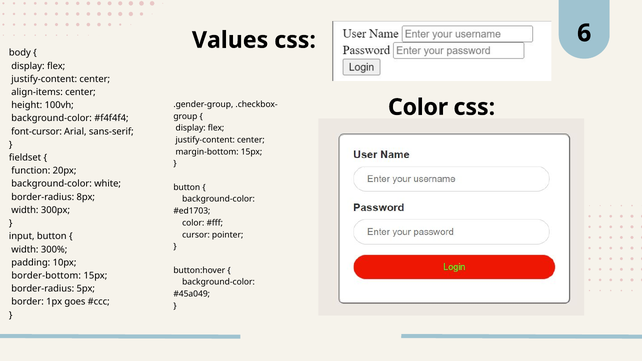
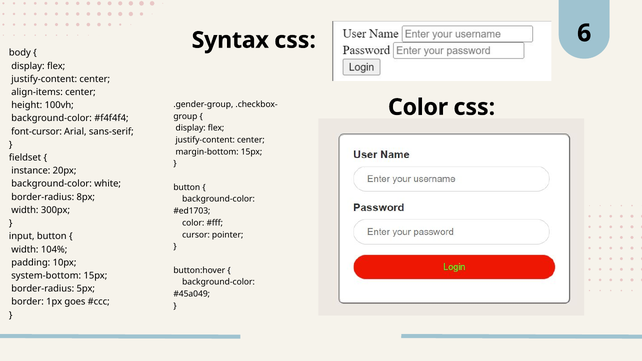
Values: Values -> Syntax
function: function -> instance
300%: 300% -> 104%
border-bottom: border-bottom -> system-bottom
